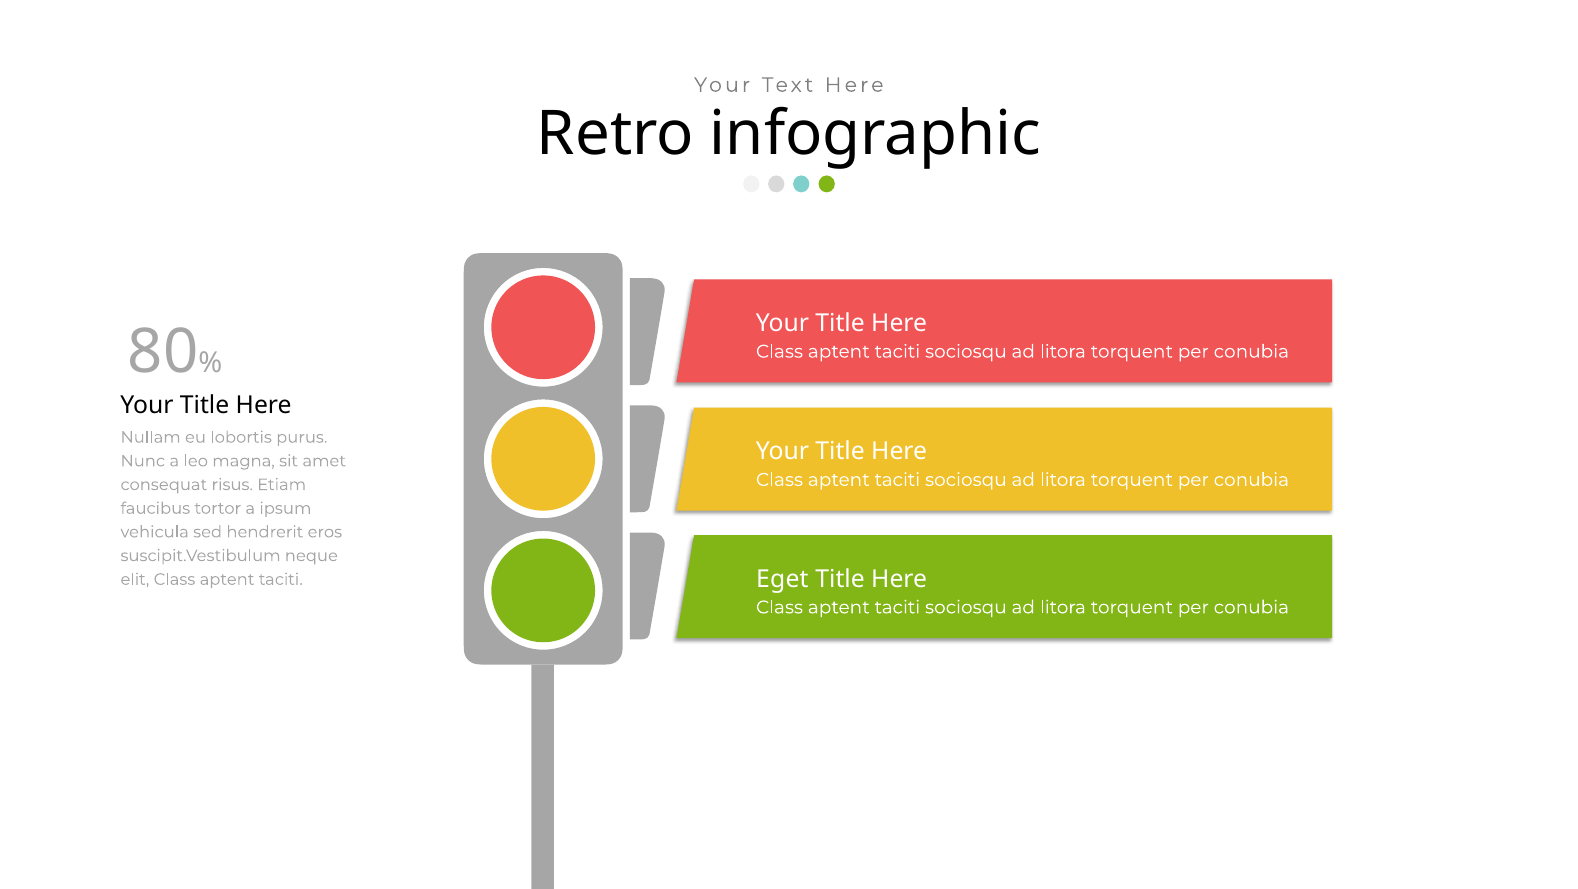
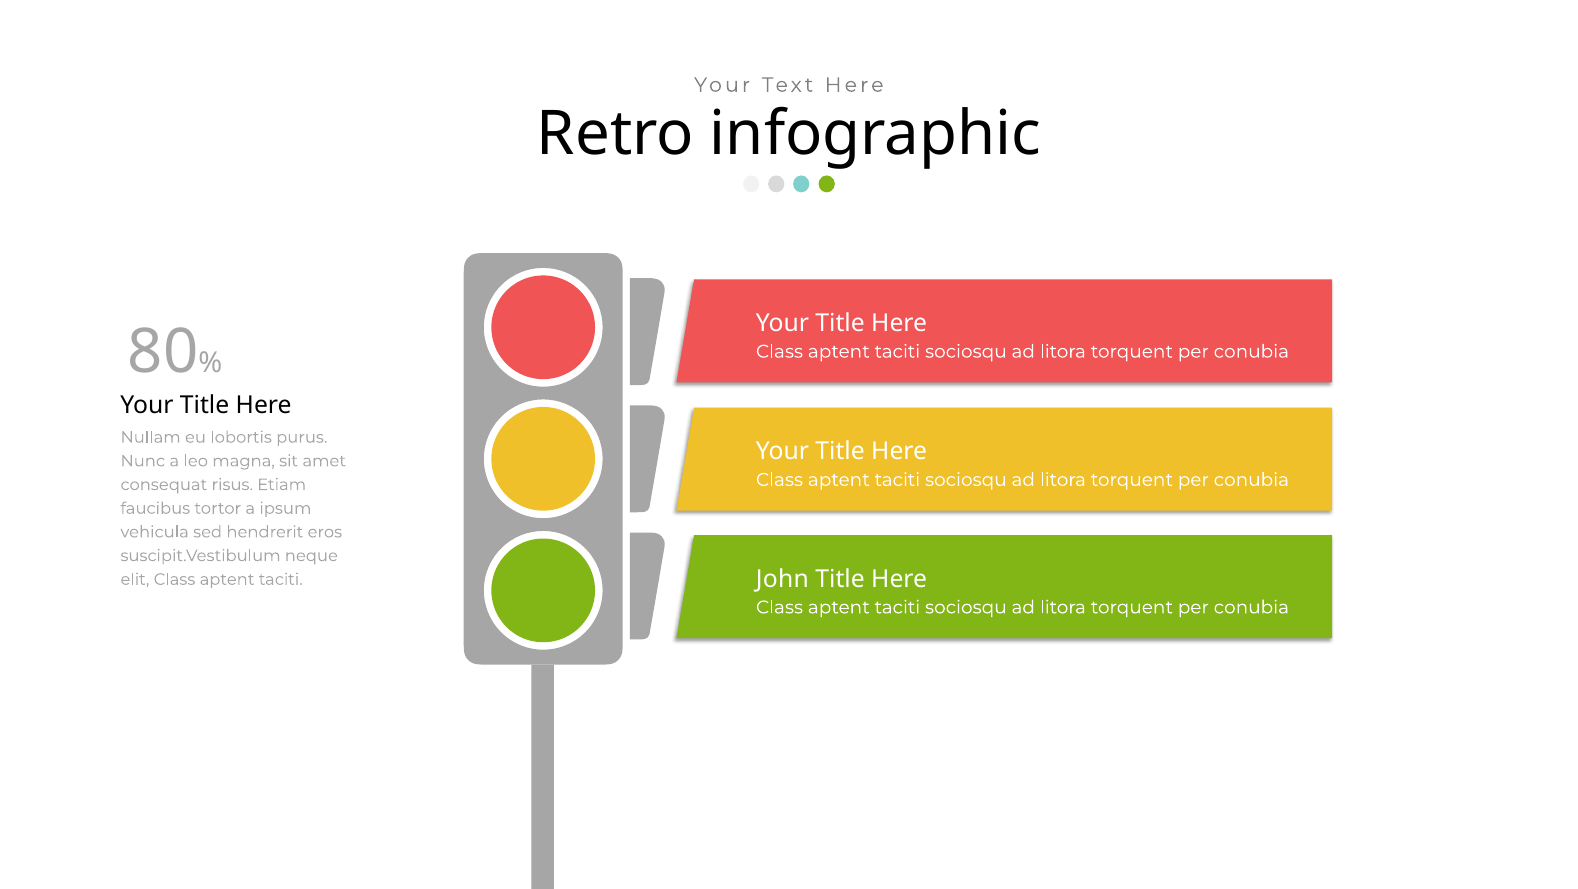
Eget: Eget -> John
